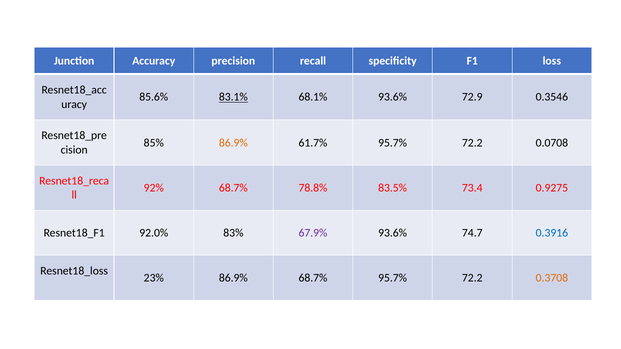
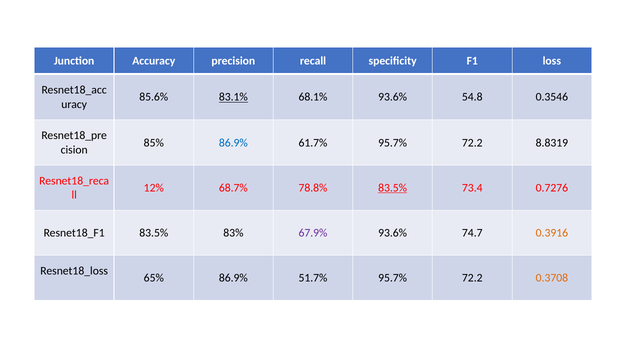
72.9: 72.9 -> 54.8
86.9% at (233, 143) colour: orange -> blue
0.0708: 0.0708 -> 8.8319
92%: 92% -> 12%
83.5% at (393, 188) underline: none -> present
0.9275: 0.9275 -> 0.7276
92.0% at (154, 233): 92.0% -> 83.5%
0.3916 colour: blue -> orange
23%: 23% -> 65%
86.9% 68.7%: 68.7% -> 51.7%
